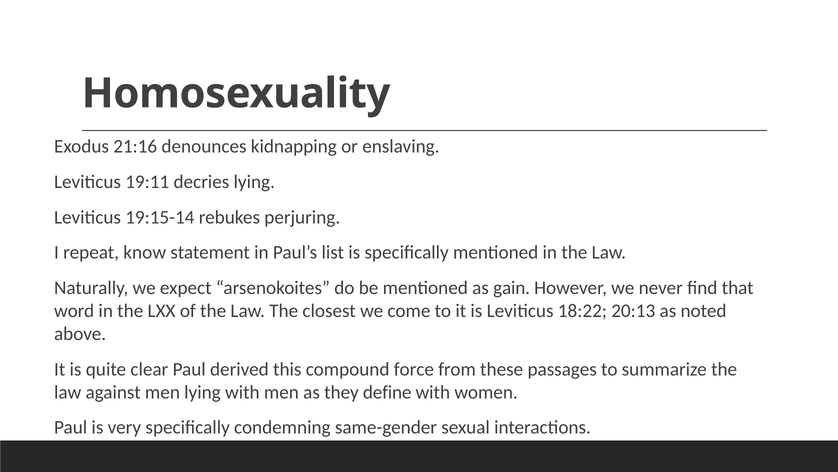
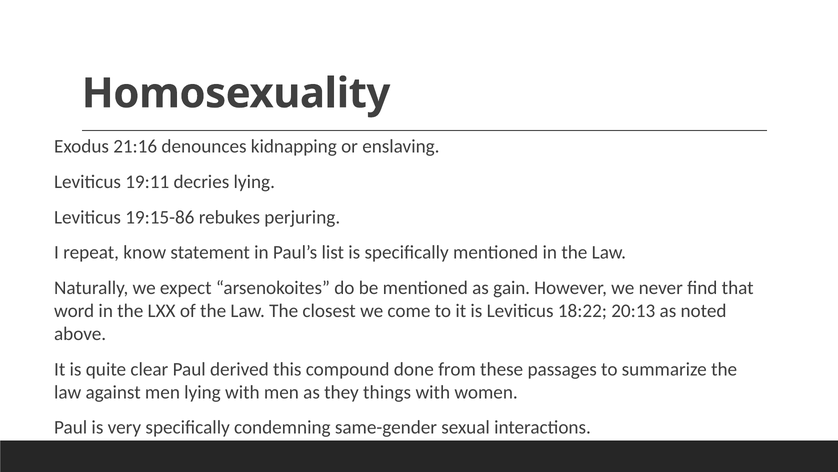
19:15-14: 19:15-14 -> 19:15-86
force: force -> done
define: define -> things
